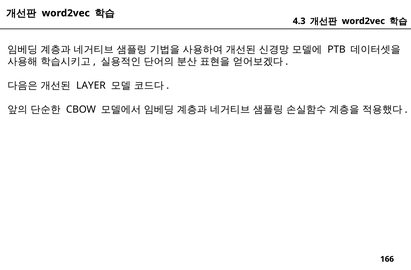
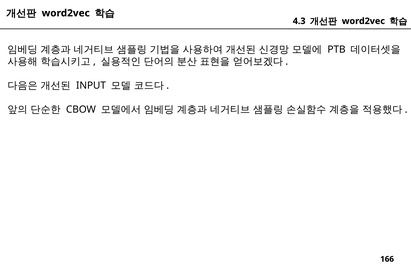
LAYER: LAYER -> INPUT
